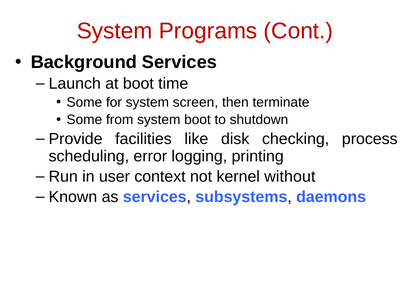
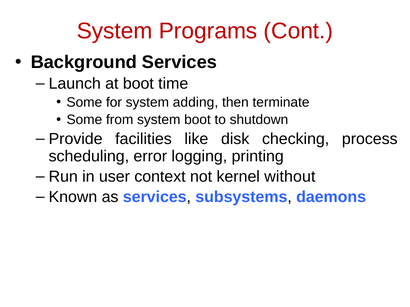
screen: screen -> adding
